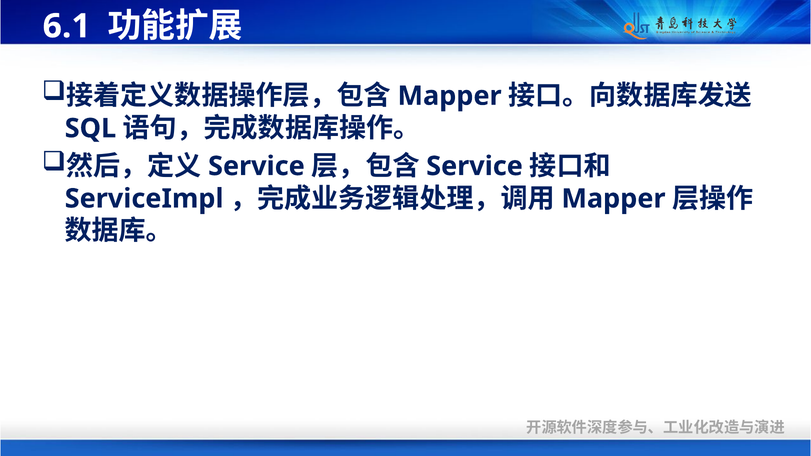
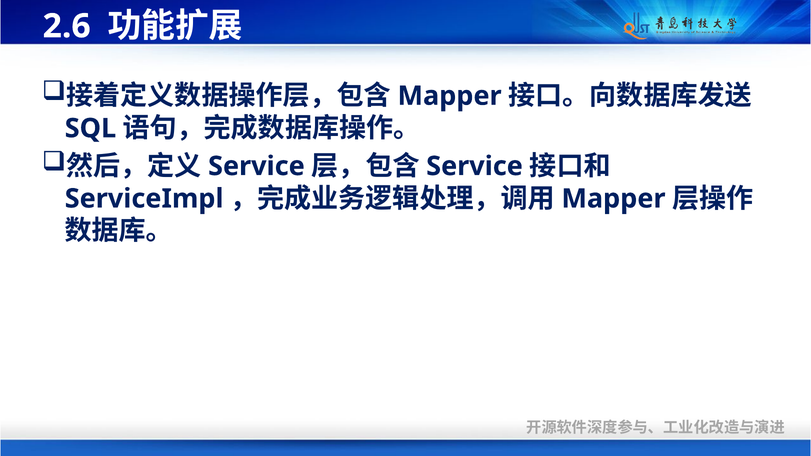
6.1: 6.1 -> 2.6
